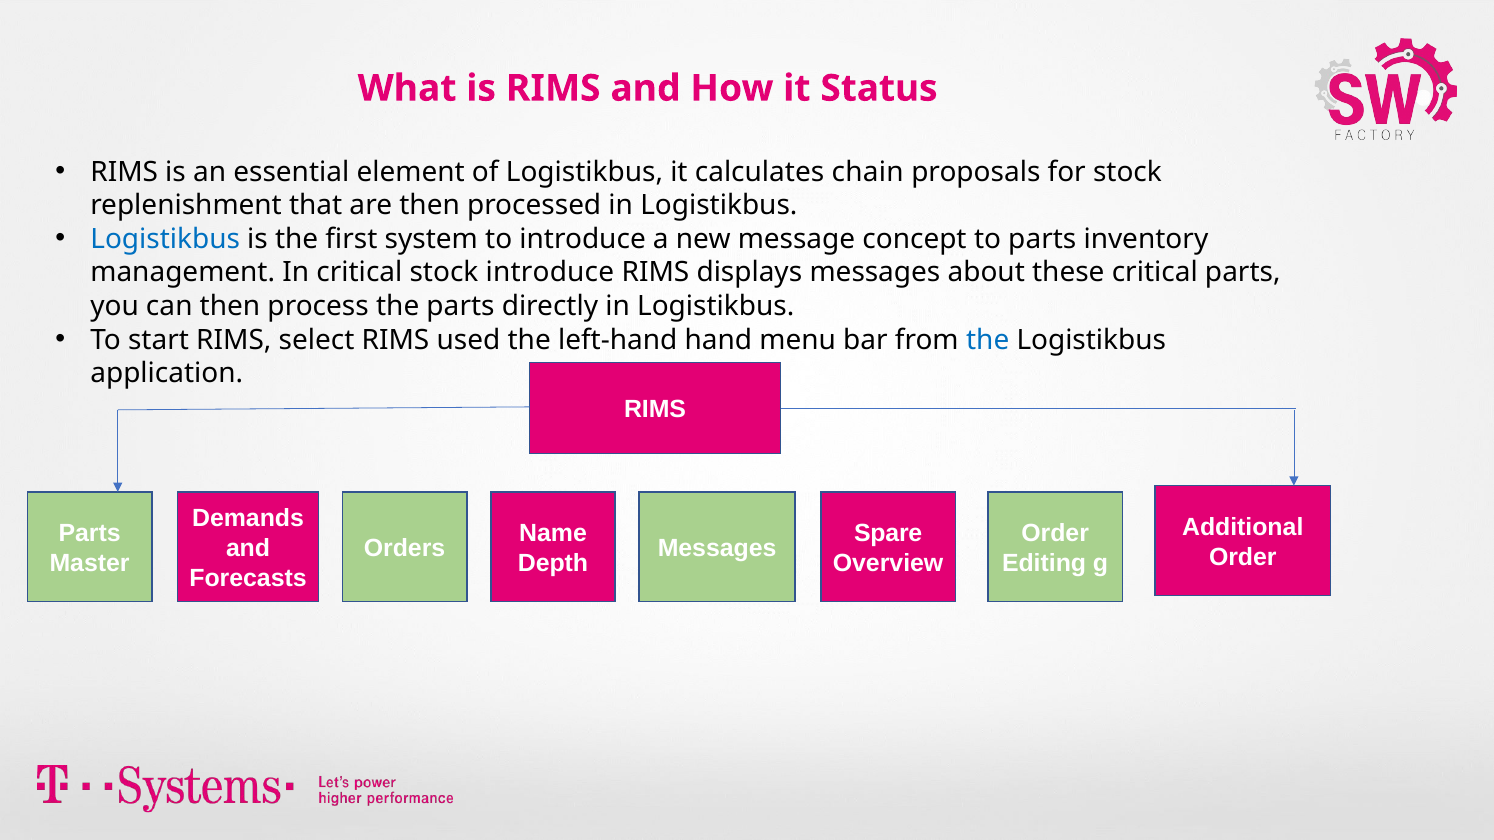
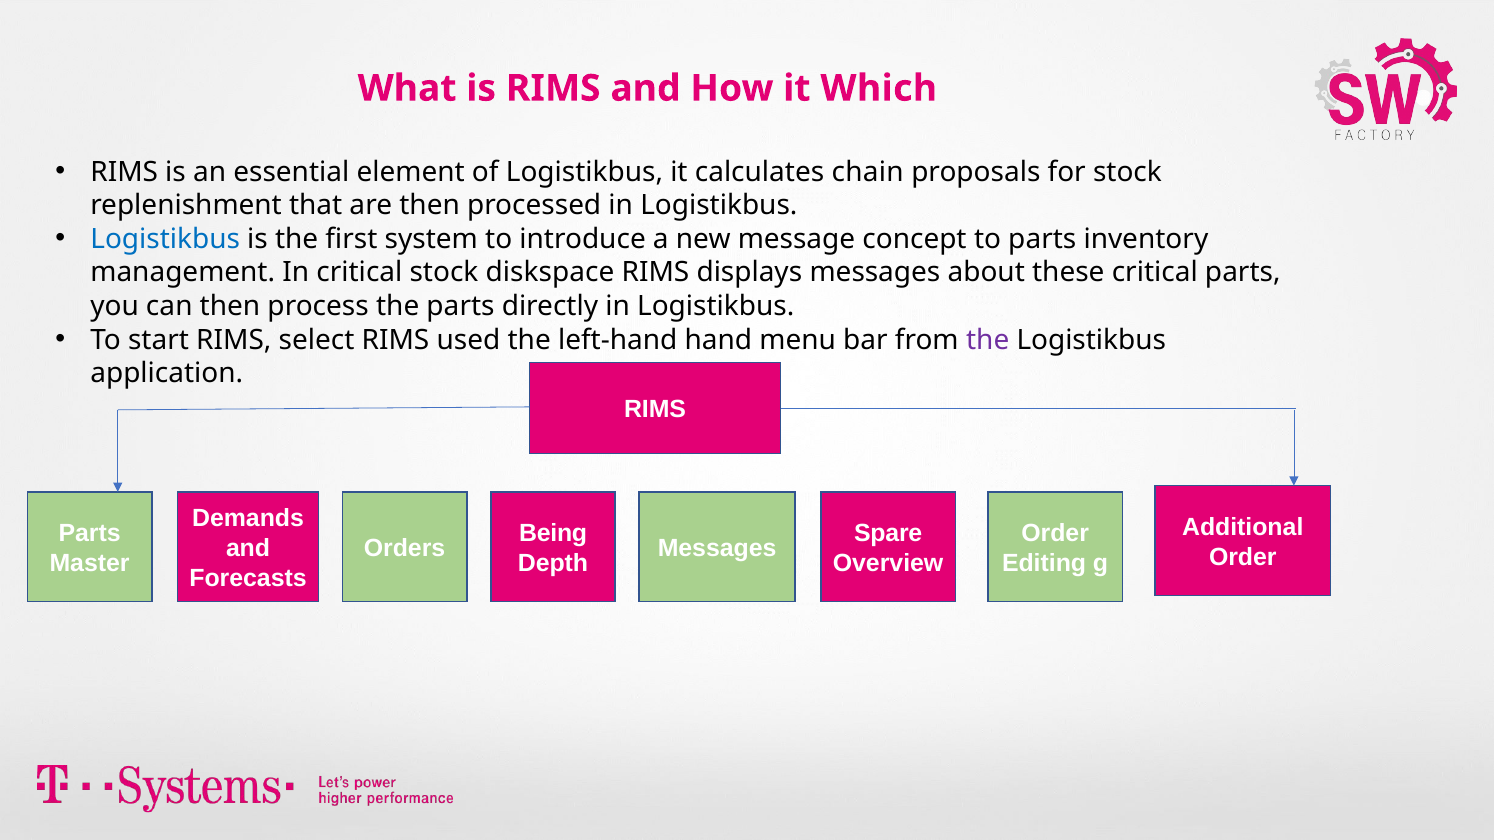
Status: Status -> Which
stock introduce: introduce -> diskspace
the at (988, 340) colour: blue -> purple
Name: Name -> Being
